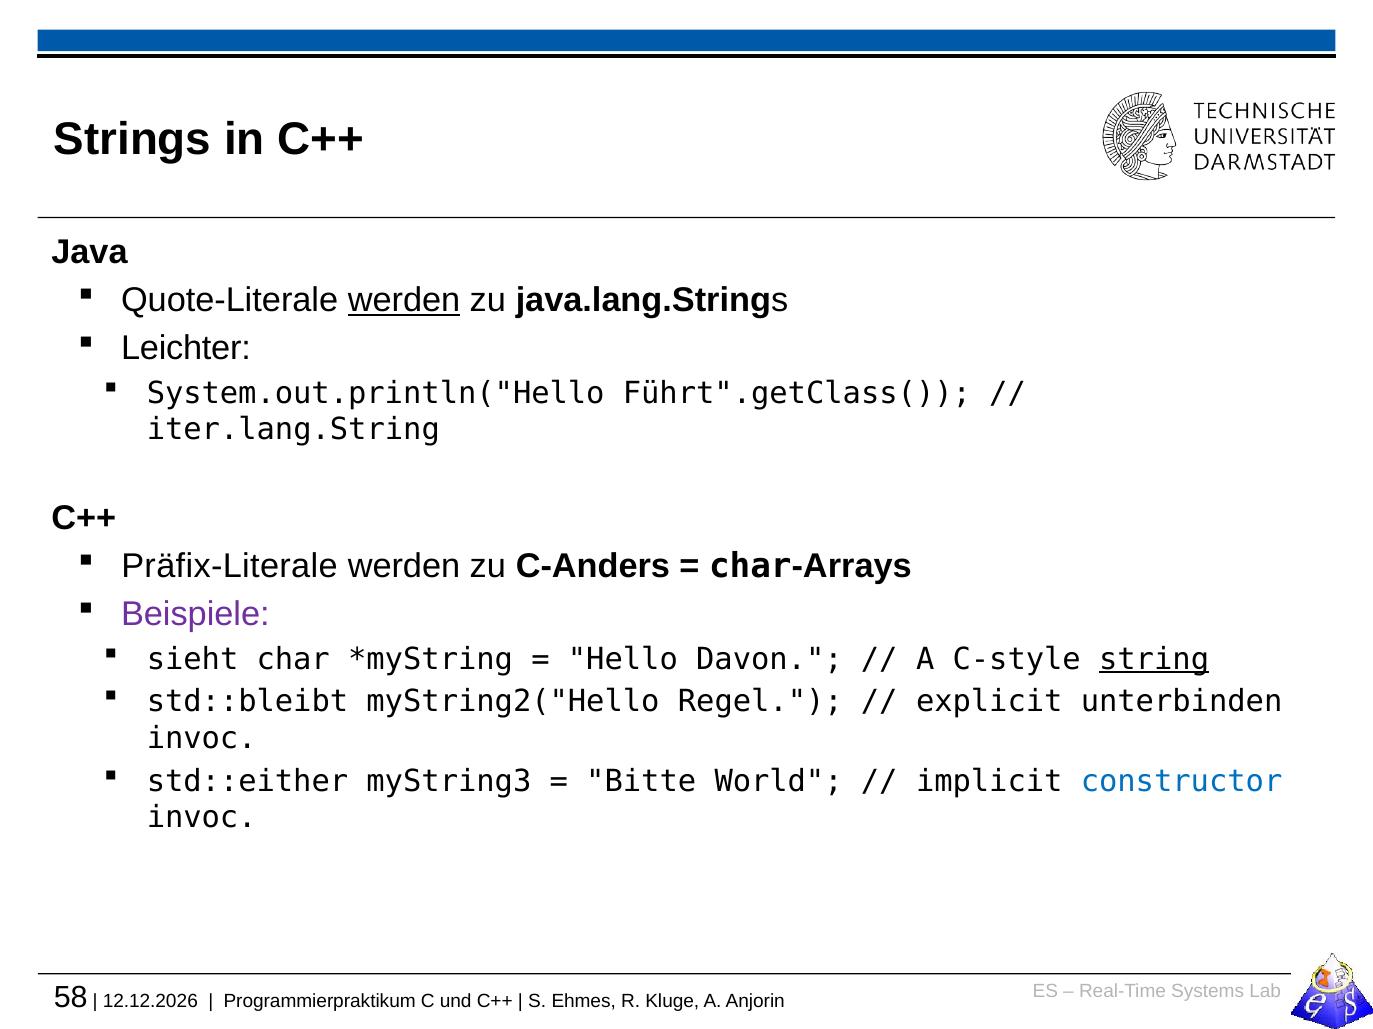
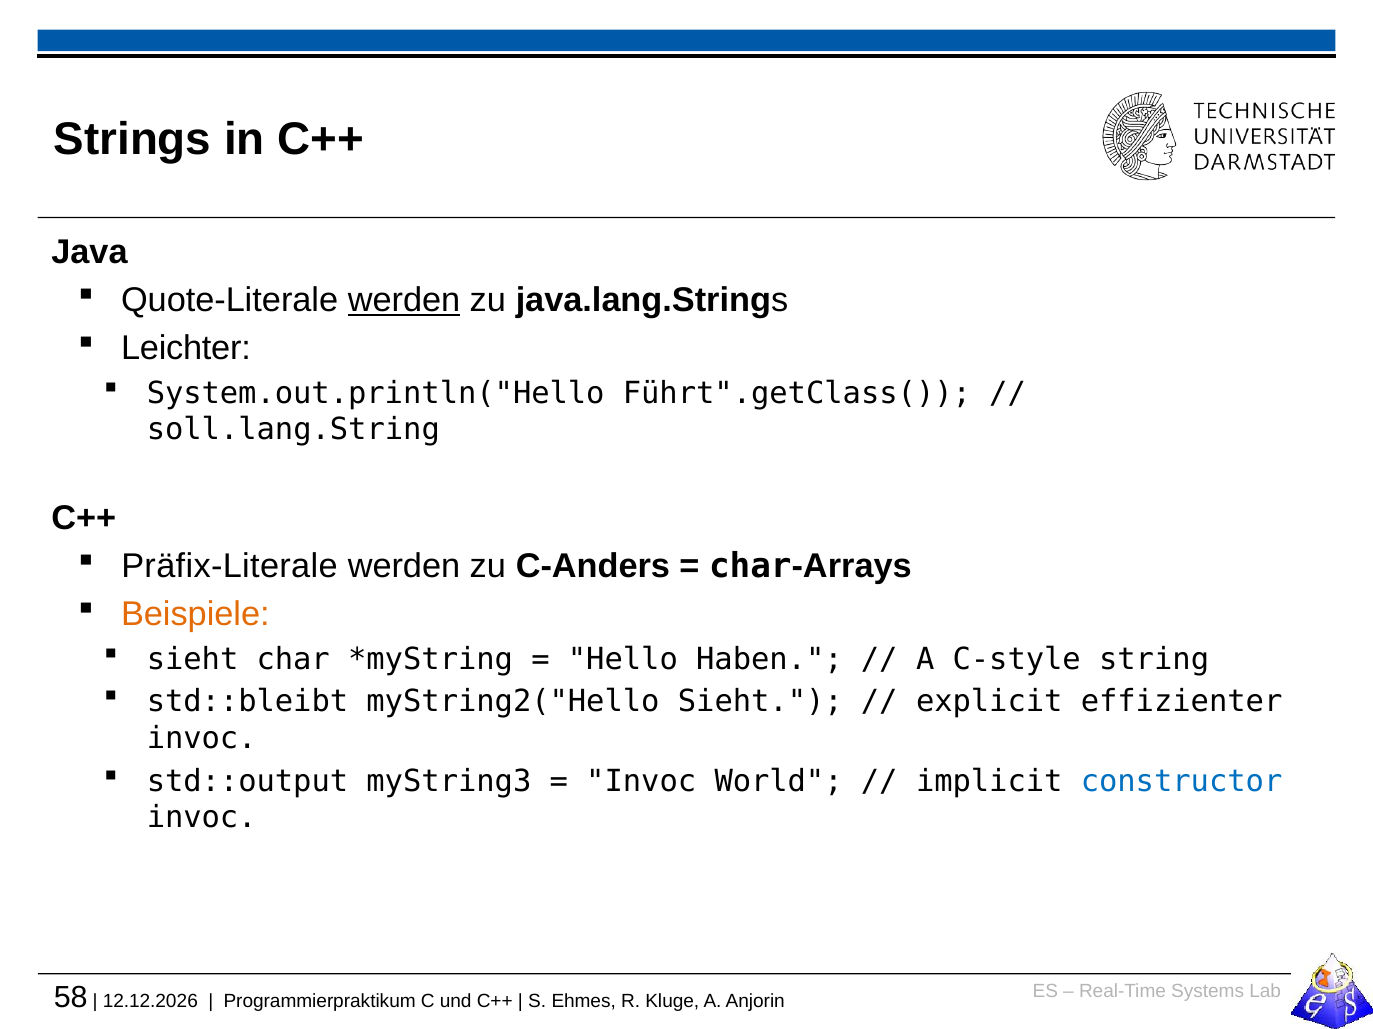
iter.lang.String: iter.lang.String -> soll.lang.String
Beispiele colour: purple -> orange
Davon: Davon -> Haben
string underline: present -> none
myString2("Hello Regel: Regel -> Sieht
unterbinden: unterbinden -> effizienter
std::either: std::either -> std::output
Bitte at (641, 782): Bitte -> Invoc
